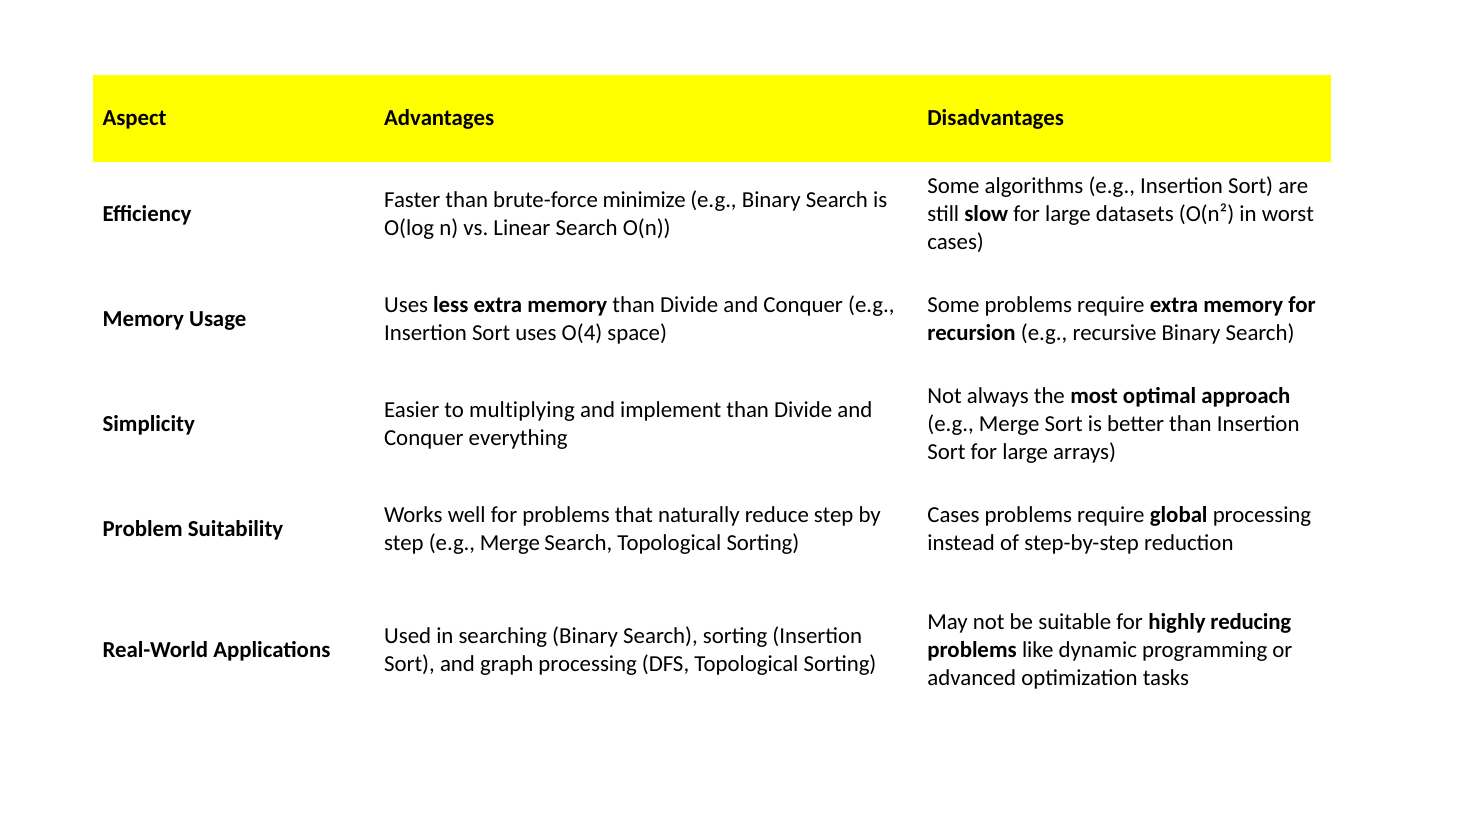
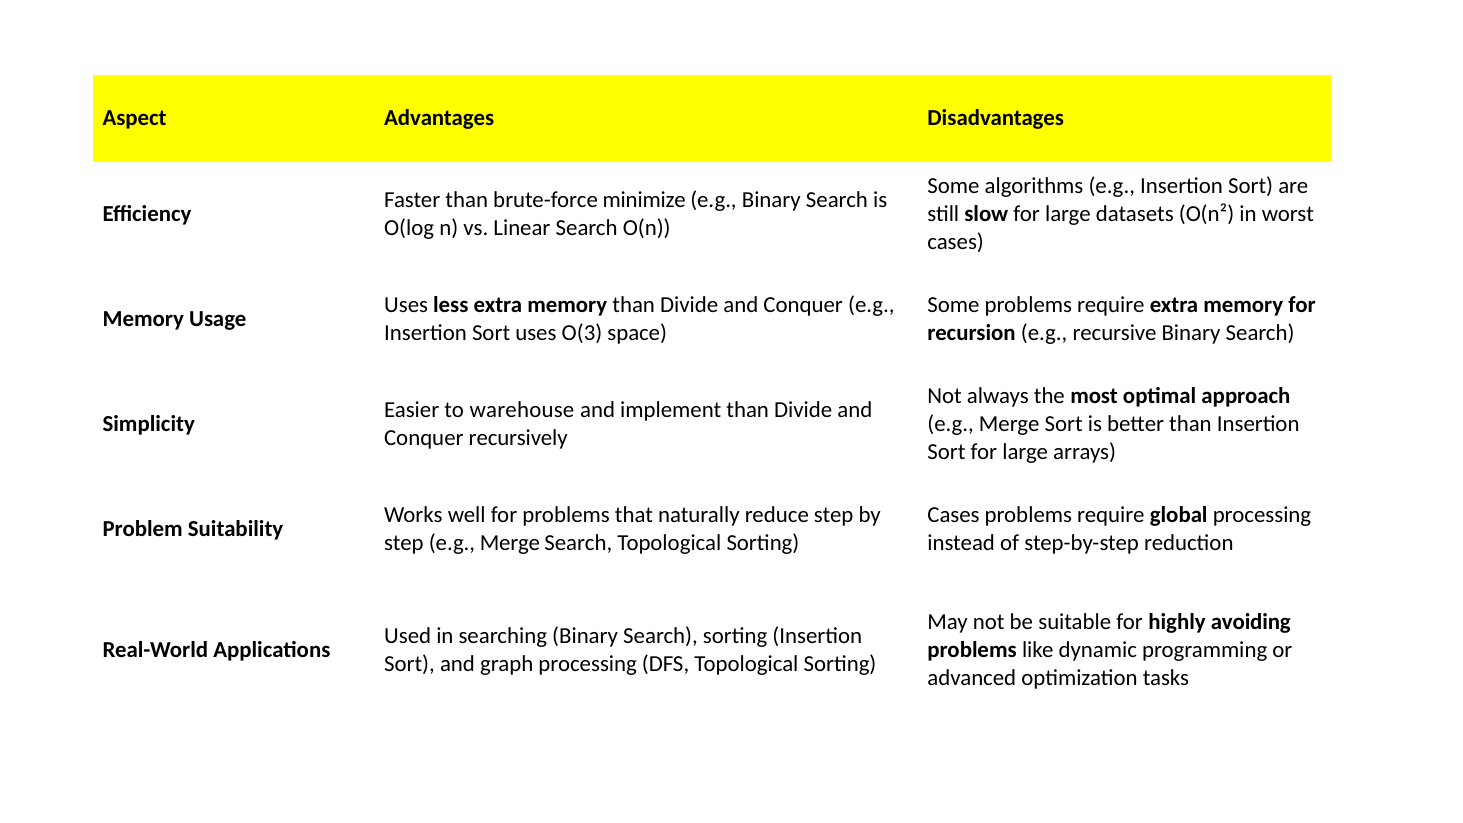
O(4: O(4 -> O(3
multiplying: multiplying -> warehouse
everything: everything -> recursively
reducing: reducing -> avoiding
